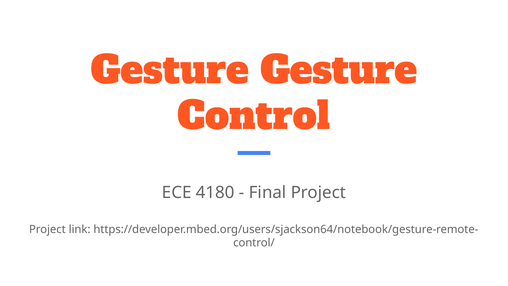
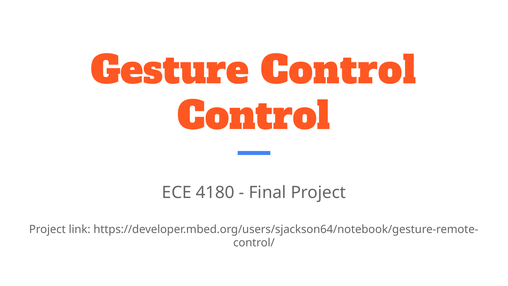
Gesture Gesture: Gesture -> Control
